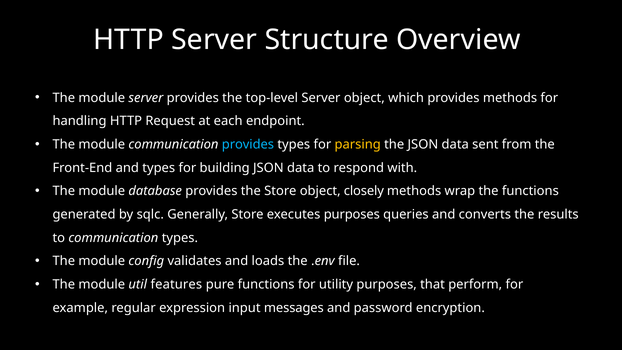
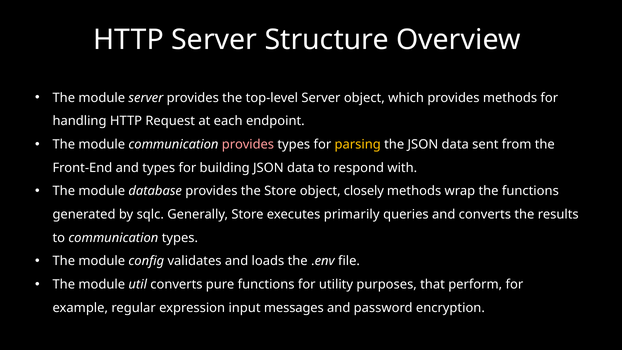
provides at (248, 144) colour: light blue -> pink
executes purposes: purposes -> primarily
util features: features -> converts
